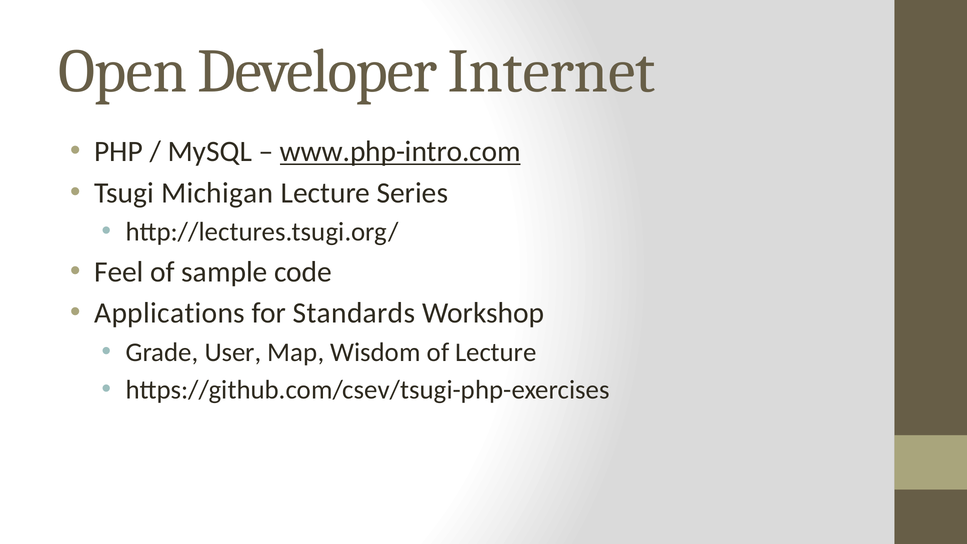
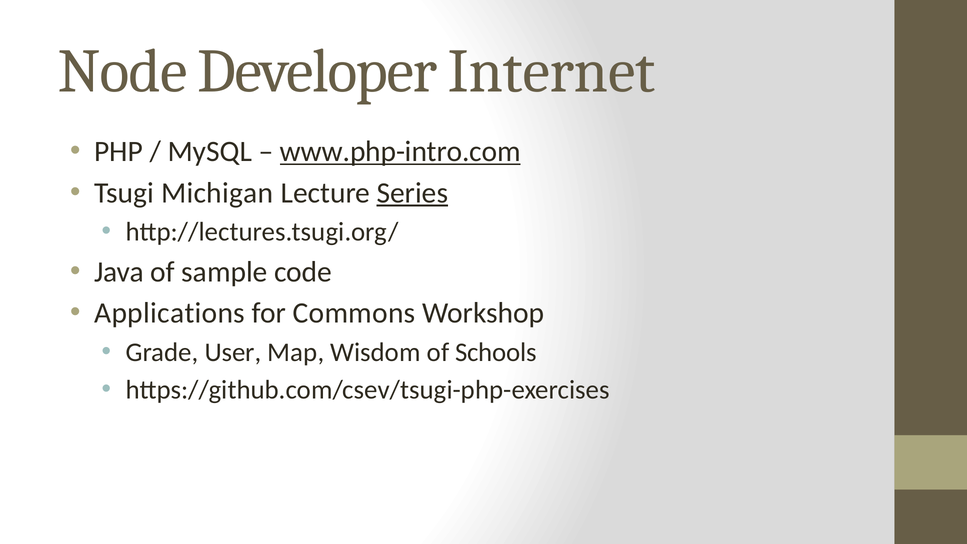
Open: Open -> Node
Series underline: none -> present
Feel: Feel -> Java
Standards: Standards -> Commons
of Lecture: Lecture -> Schools
